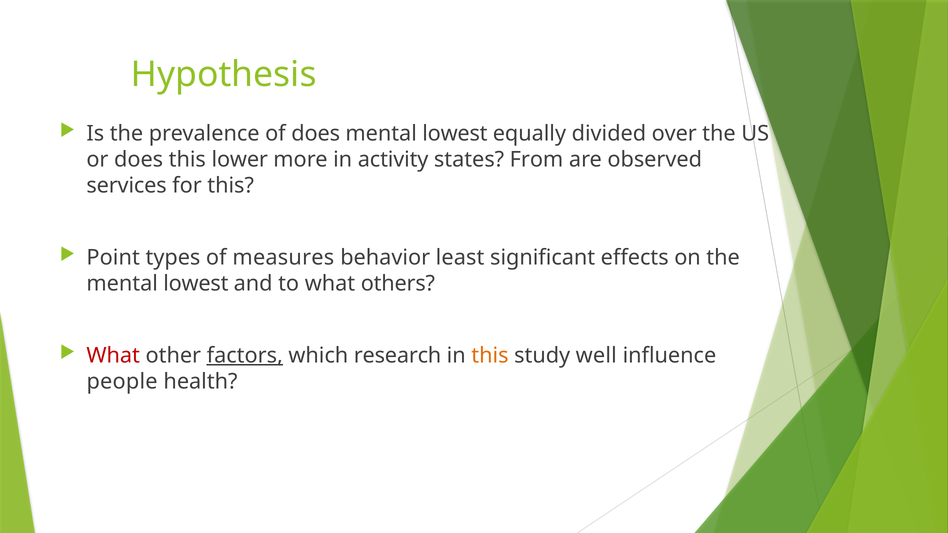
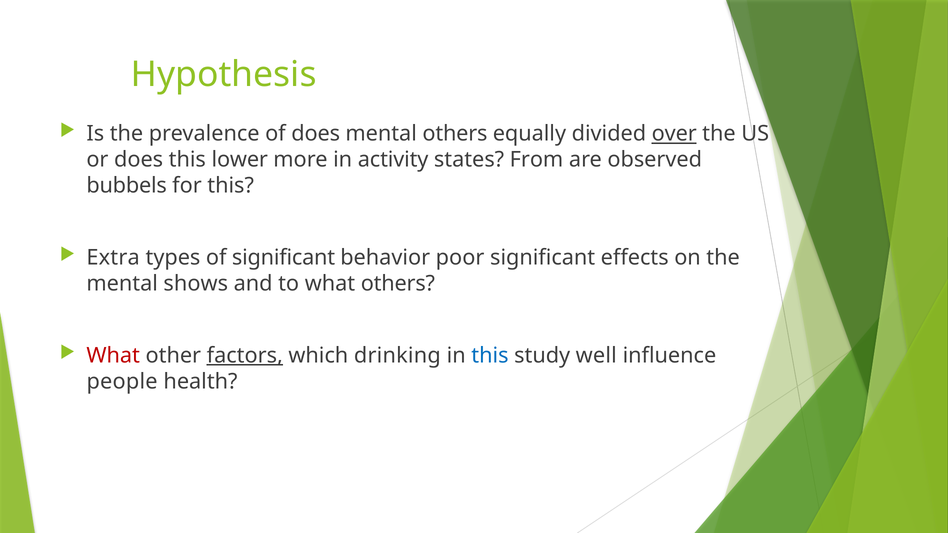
lowest at (455, 134): lowest -> others
over underline: none -> present
services: services -> bubbels
Point: Point -> Extra
of measures: measures -> significant
least: least -> poor
lowest at (196, 284): lowest -> shows
research: research -> drinking
this at (490, 356) colour: orange -> blue
